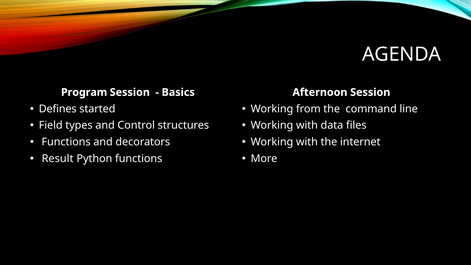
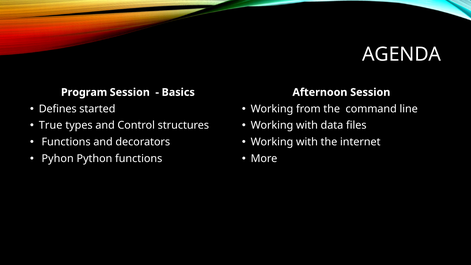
Field: Field -> True
Result: Result -> Pyhon
